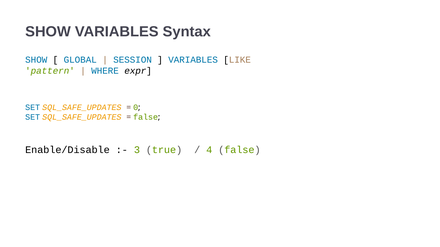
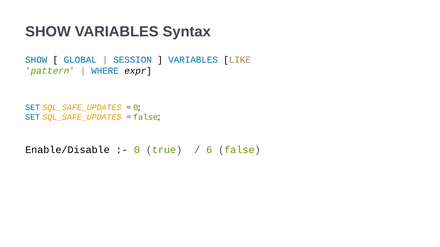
3 at (137, 150): 3 -> 0
4: 4 -> 6
